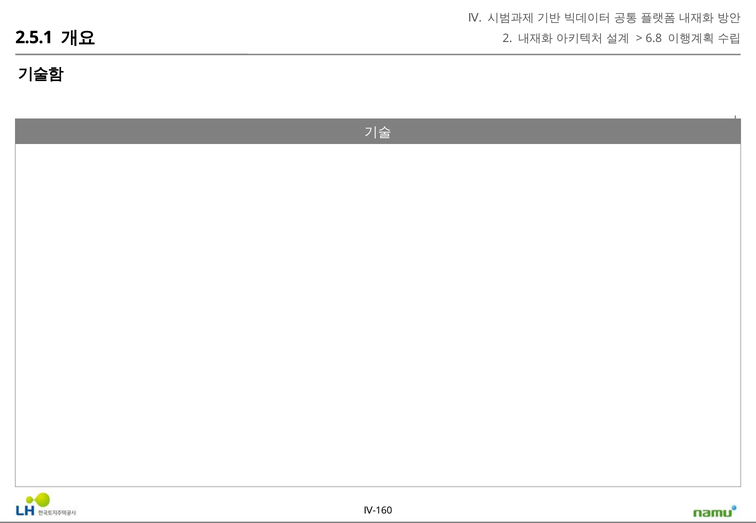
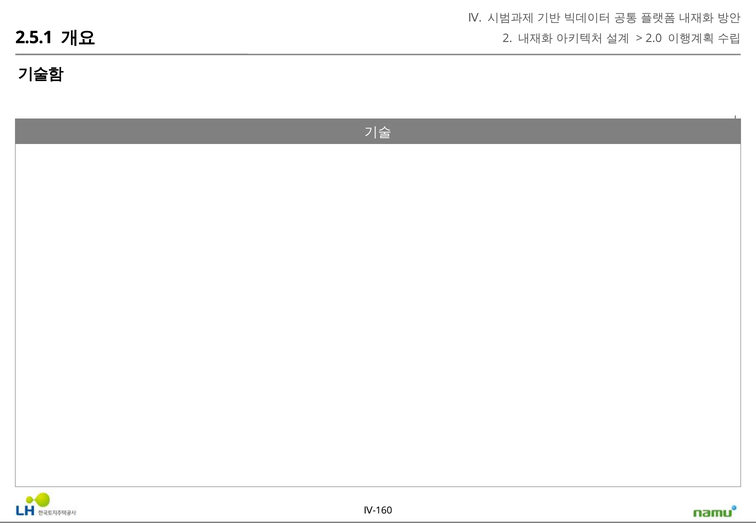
6.8: 6.8 -> 2.0
